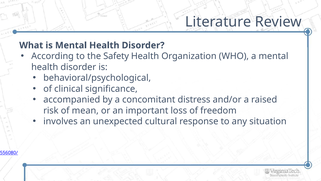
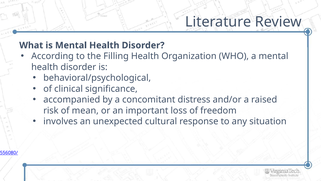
Safety: Safety -> Filling
